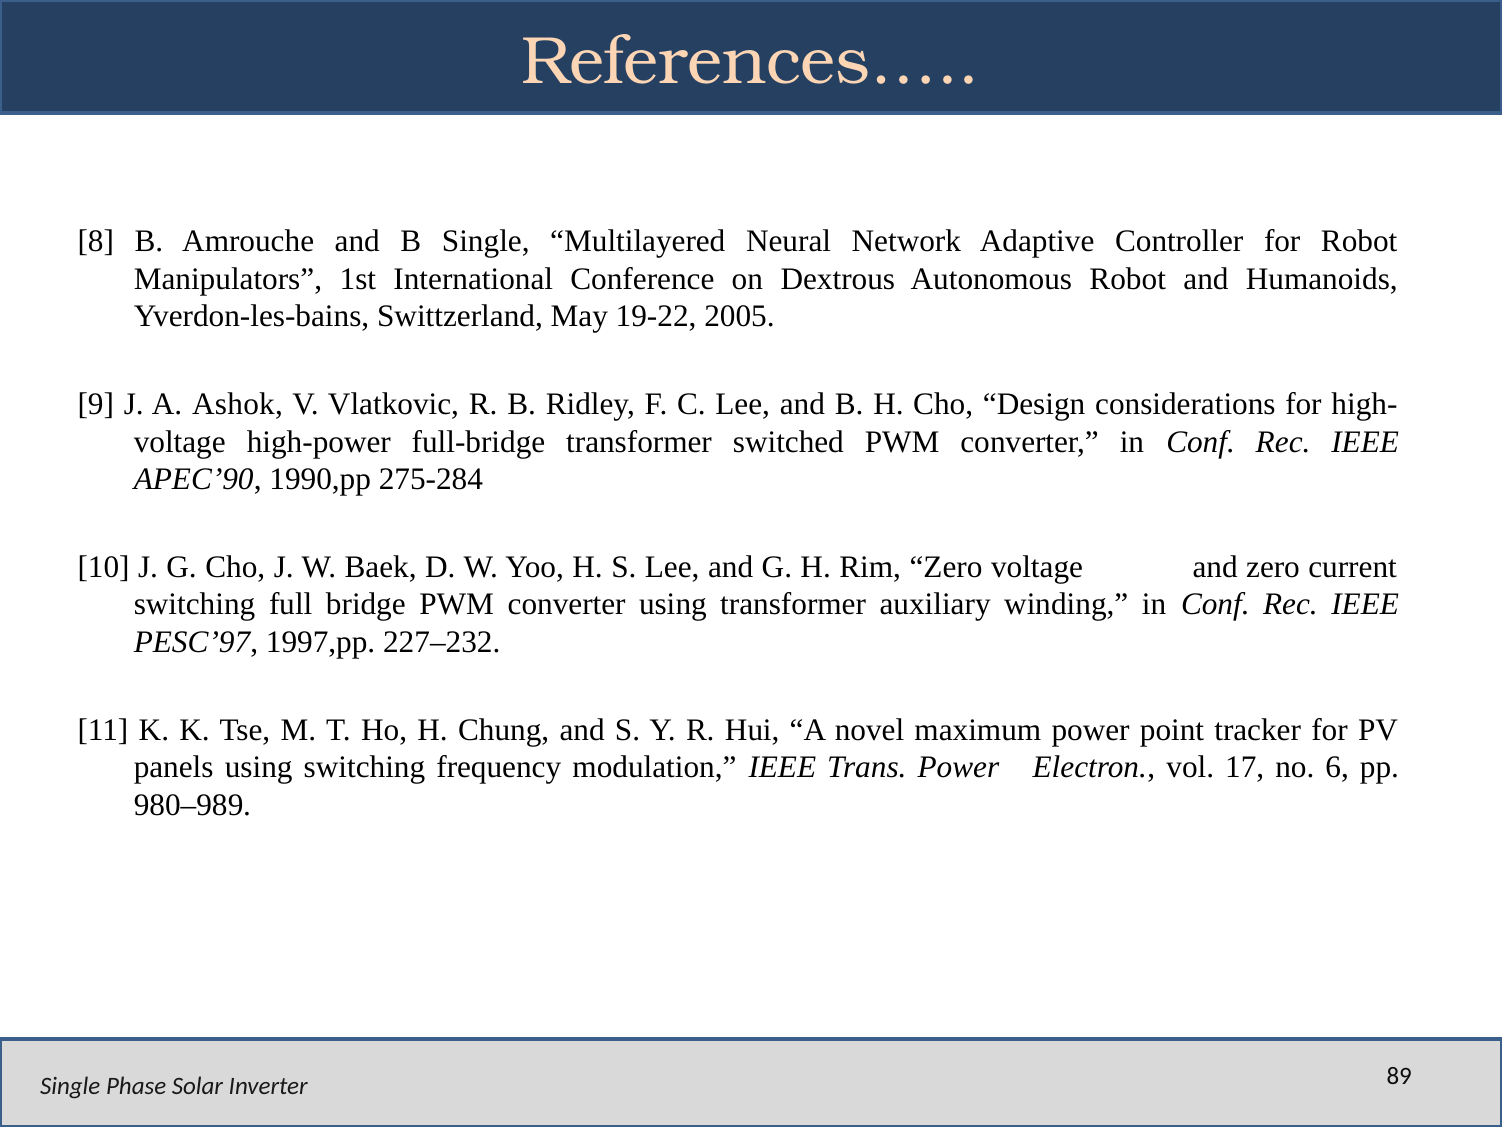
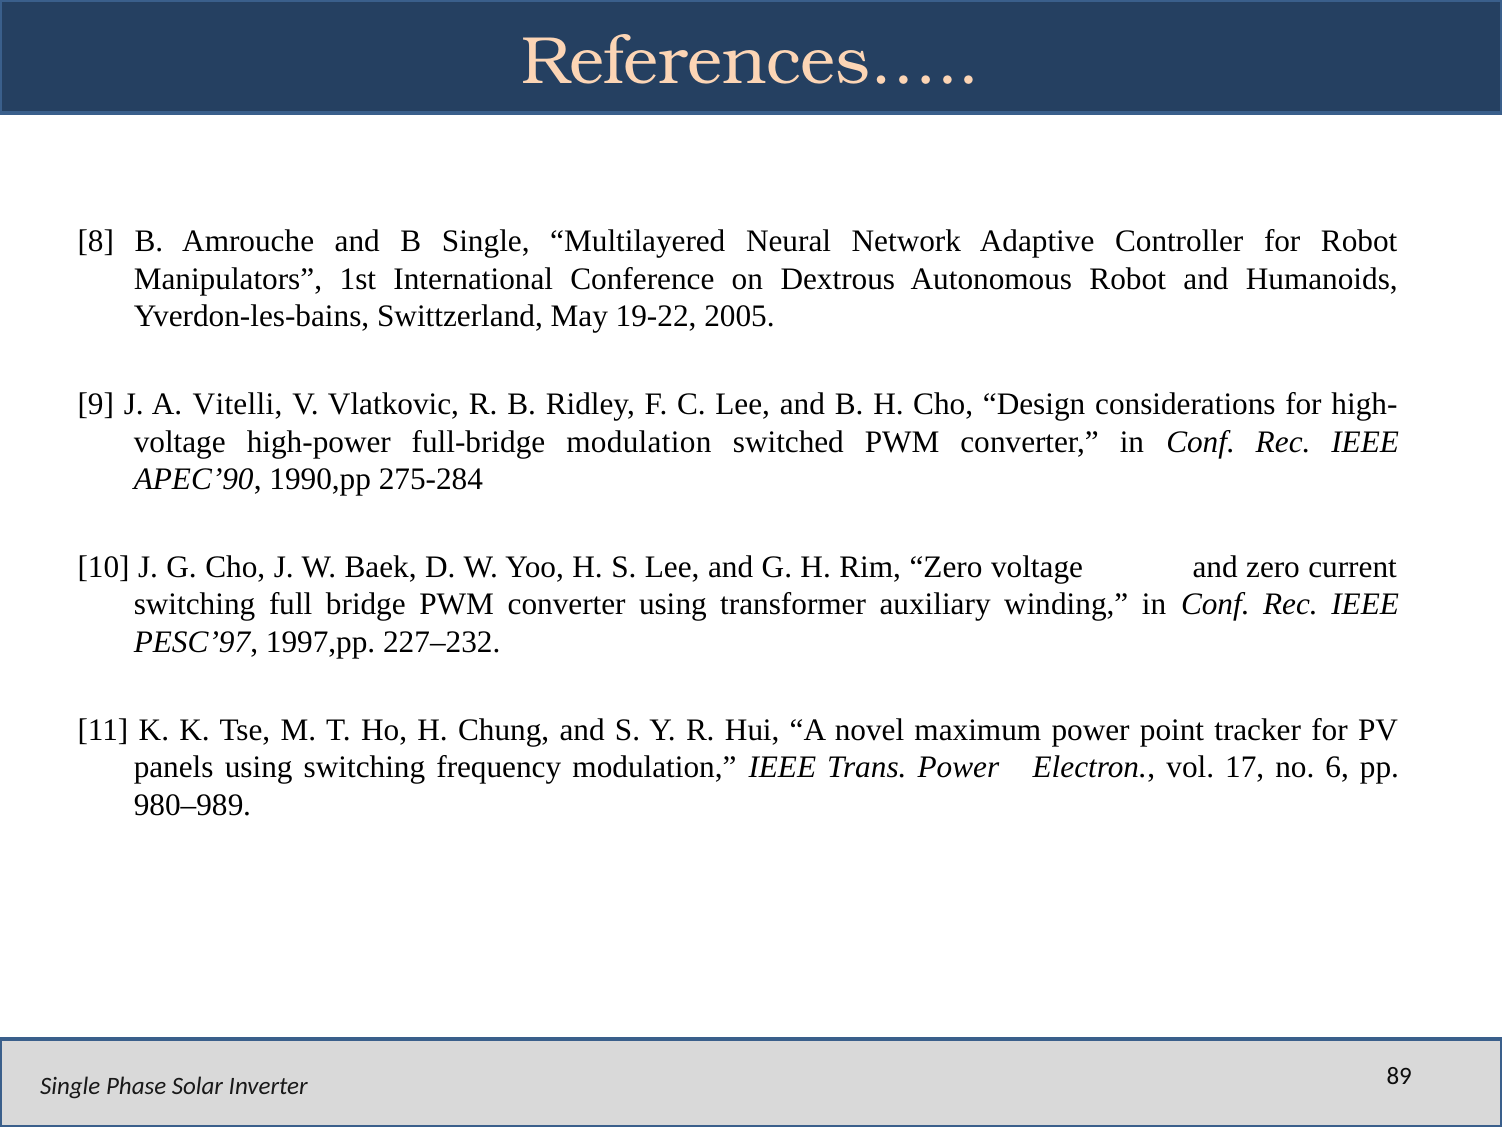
Ashok: Ashok -> Vitelli
full-bridge transformer: transformer -> modulation
